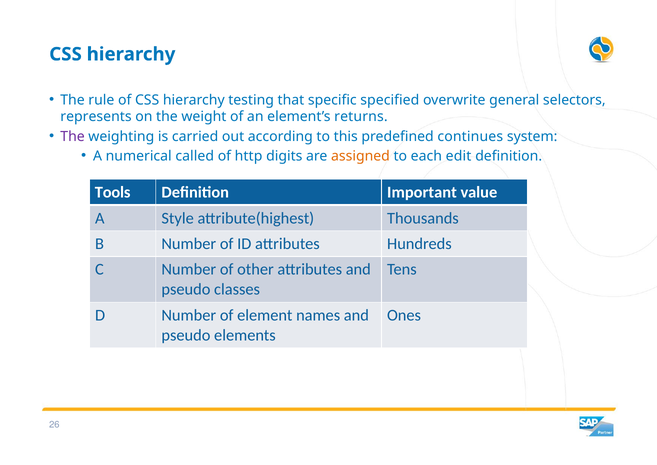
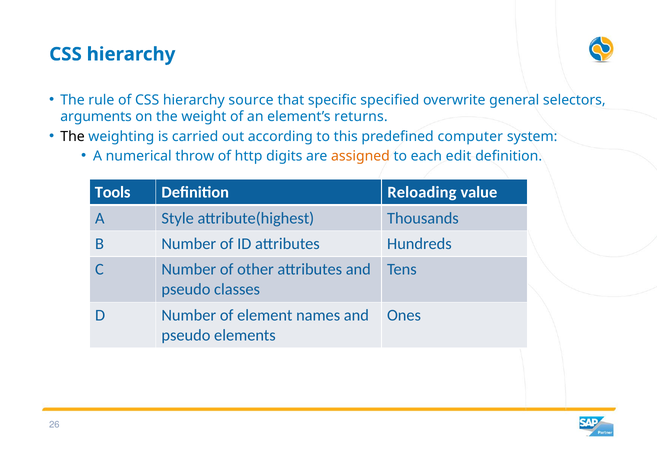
testing: testing -> source
represents: represents -> arguments
The at (73, 136) colour: purple -> black
continues: continues -> computer
called: called -> throw
Important: Important -> Reloading
